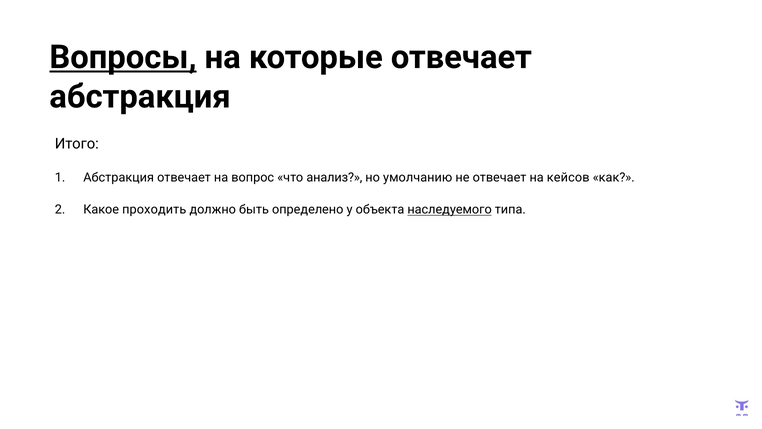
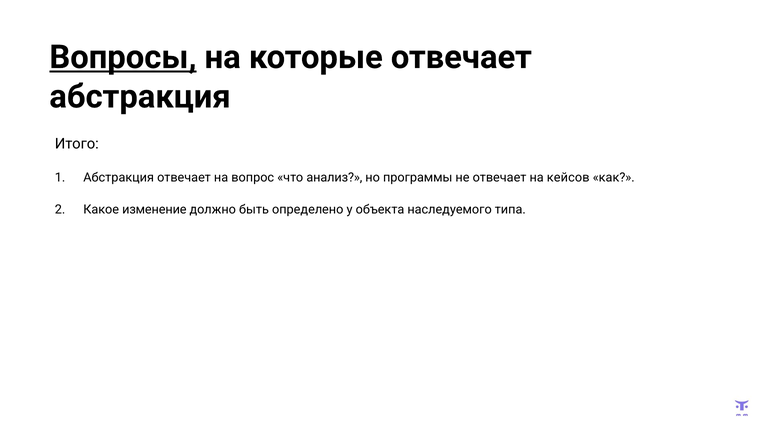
умолчанию: умолчанию -> программы
проходить: проходить -> изменение
наследуемого underline: present -> none
